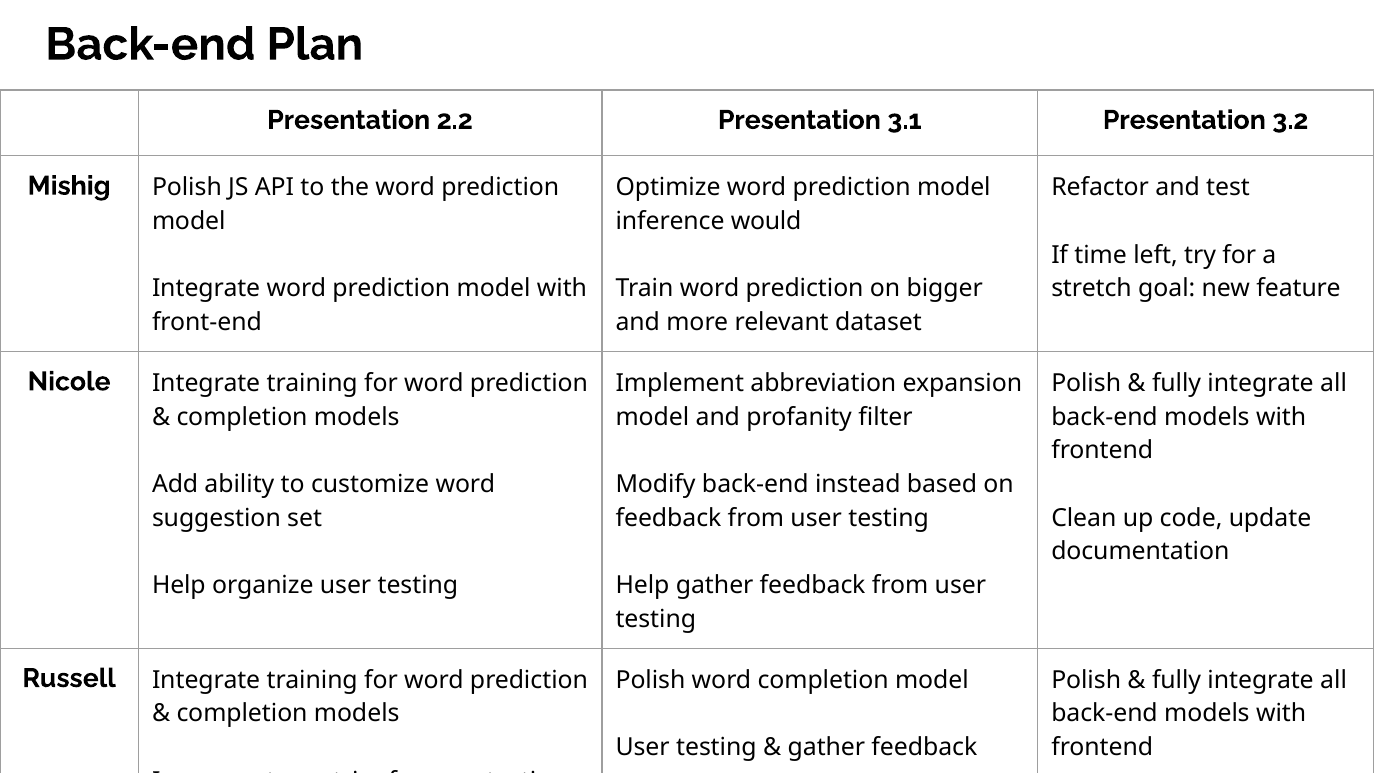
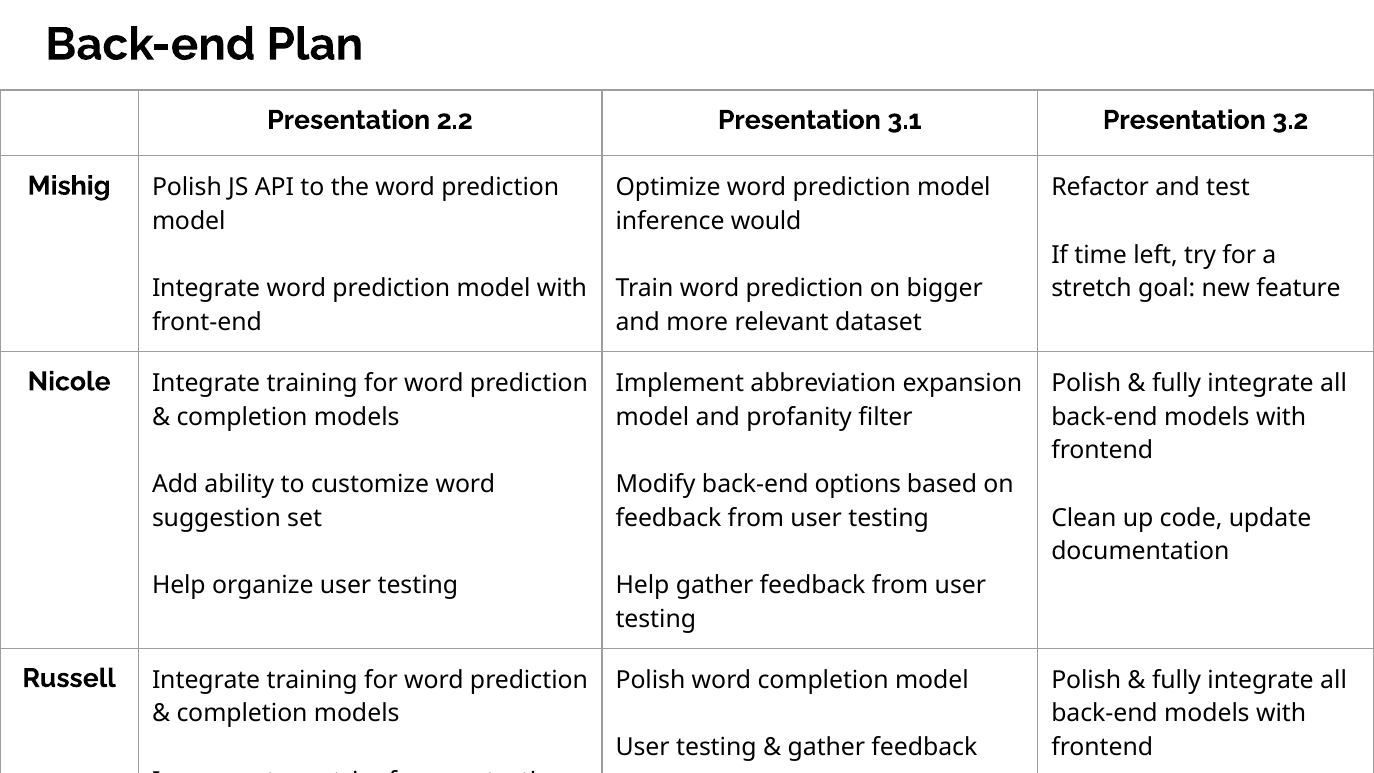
instead: instead -> options
